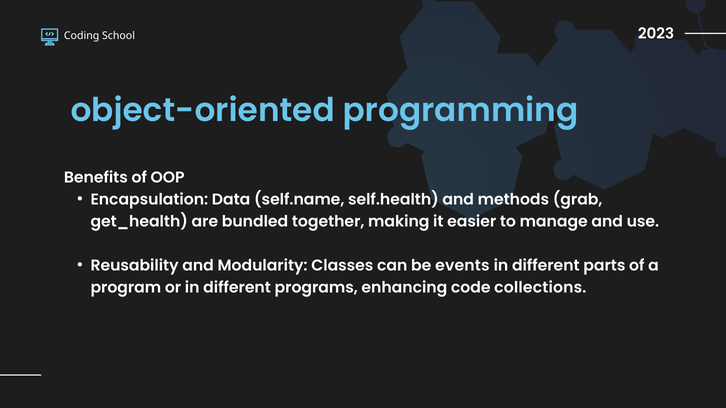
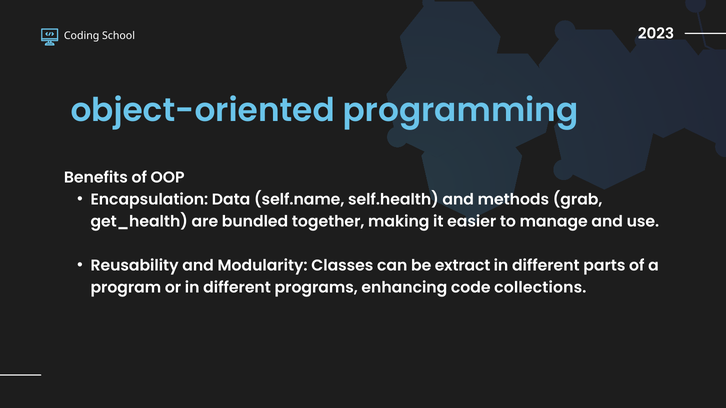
events: events -> extract
